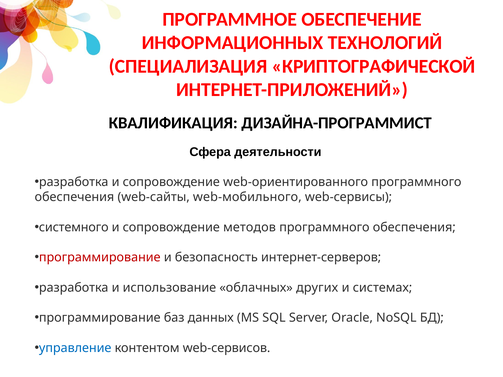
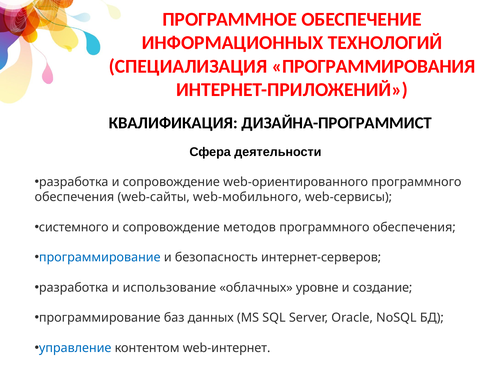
КРИПТОГРАФИЧЕСКОЙ: КРИПТОГРАФИЧЕСКОЙ -> ПРОГРАММИРОВАНИЯ
программирование at (100, 258) colour: red -> blue
других: других -> уровне
системах: системах -> создание
web-сервисов: web-сервисов -> web-интернет
